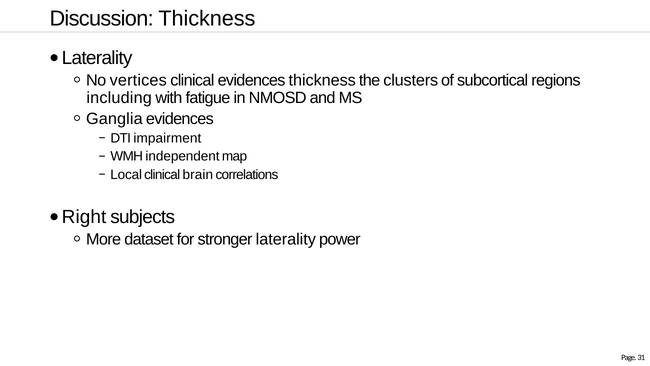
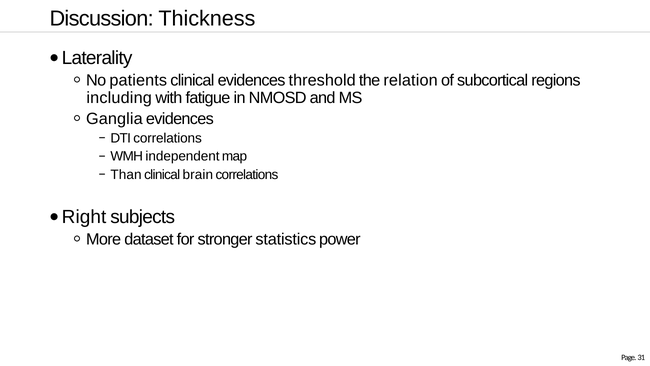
vertices: vertices -> patients
evidences thickness: thickness -> threshold
clusters: clusters -> relation
DTI impairment: impairment -> correlations
Local: Local -> Than
stronger laterality: laterality -> statistics
